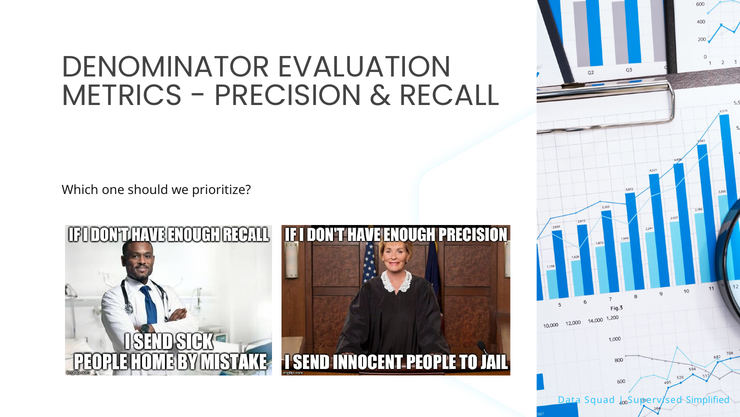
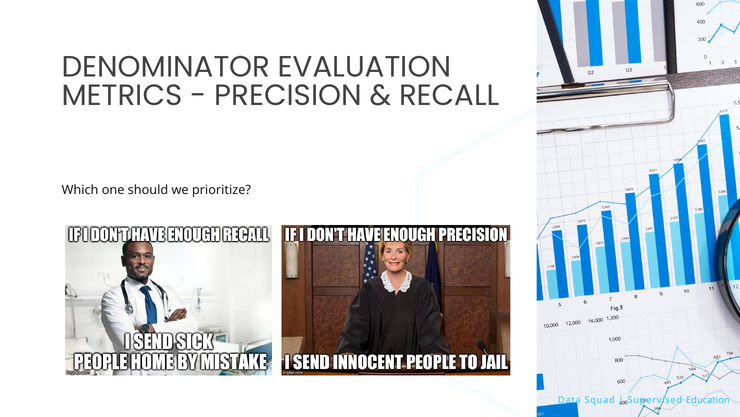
Simplified: Simplified -> Education
